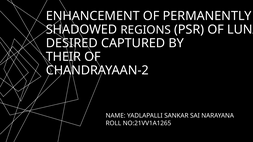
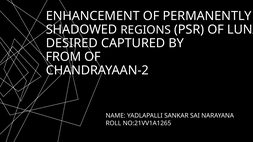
THEIR: THEIR -> FROM
